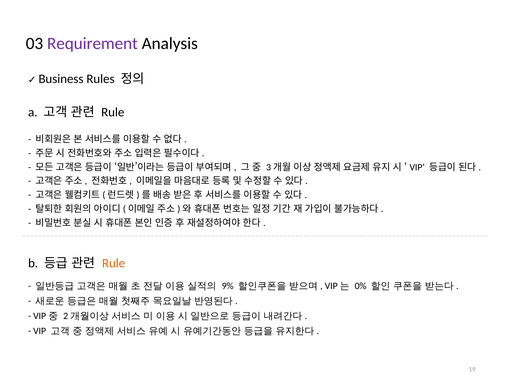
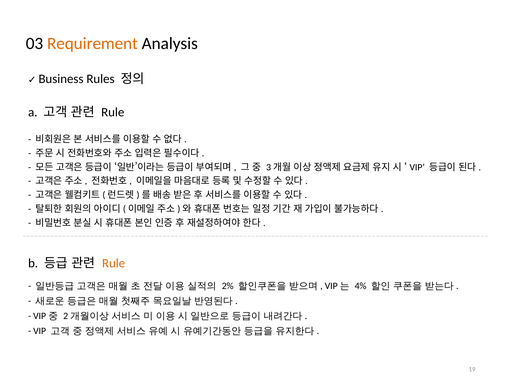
Requirement colour: purple -> orange
9%: 9% -> 2%
0%: 0% -> 4%
